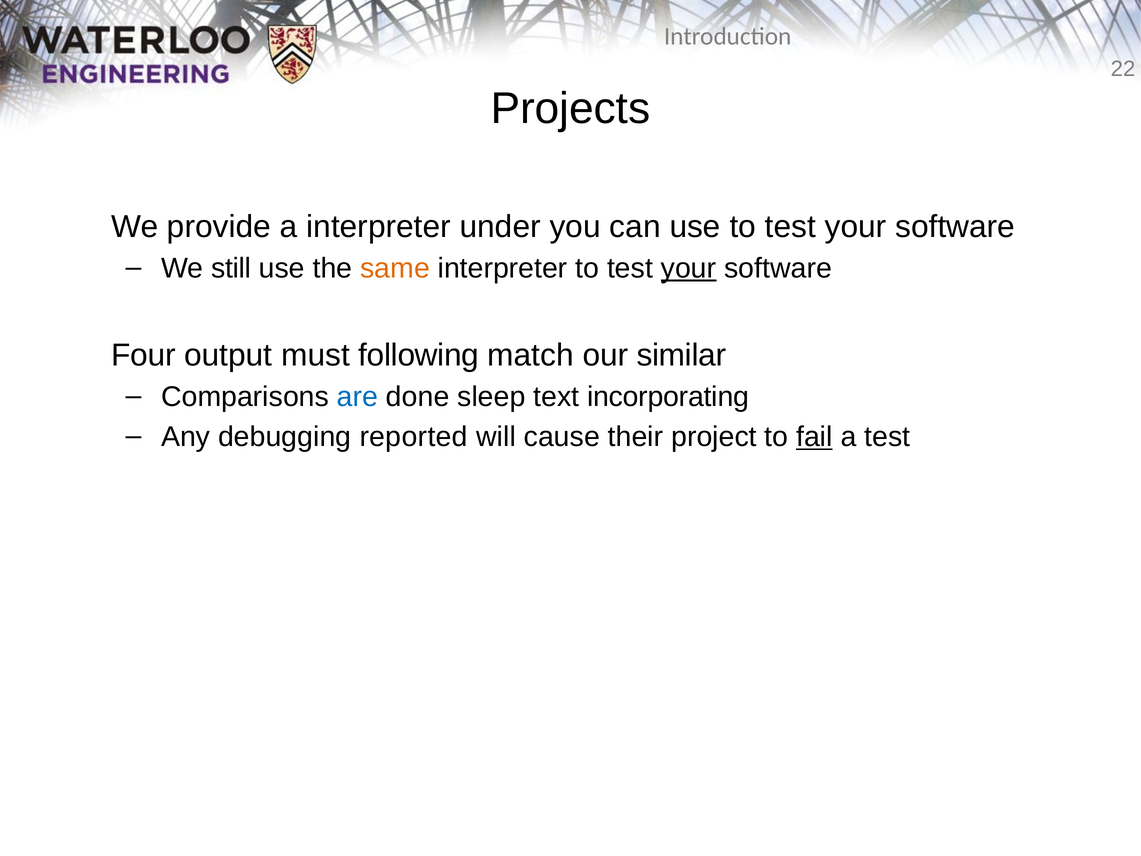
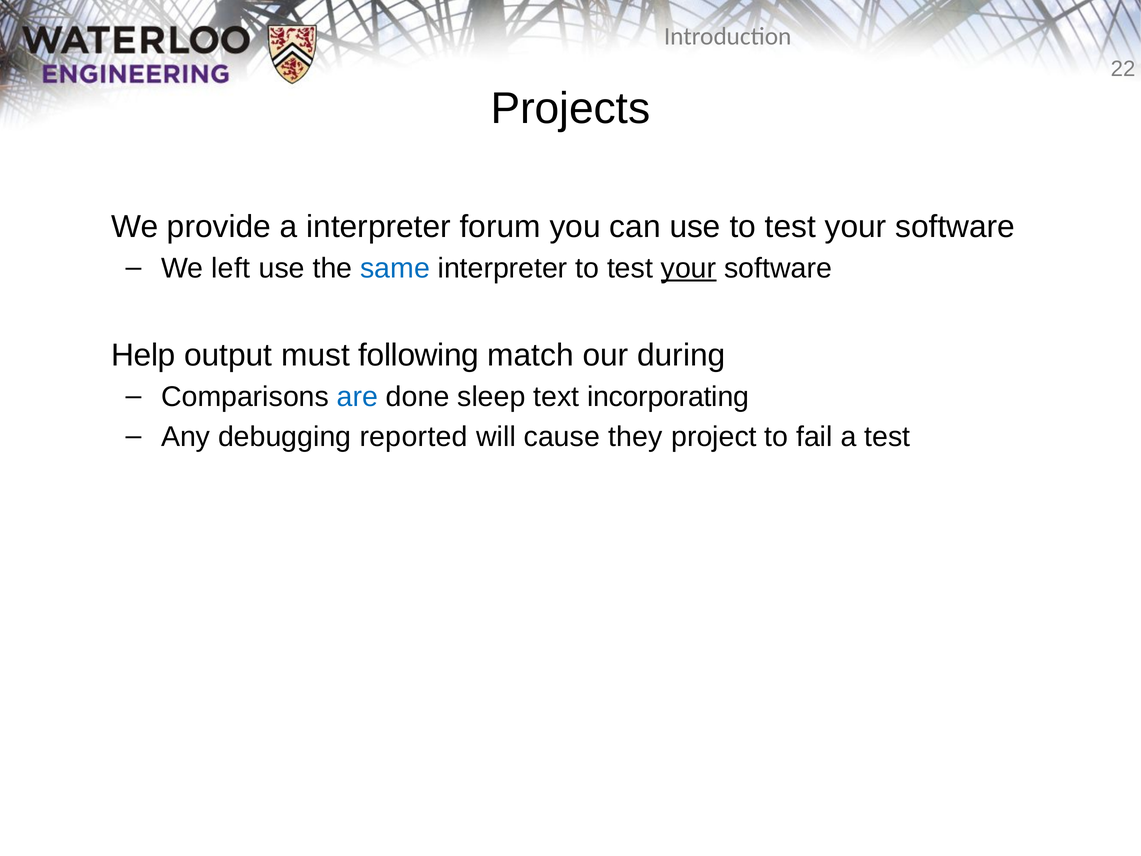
under: under -> forum
still: still -> left
same colour: orange -> blue
Four: Four -> Help
similar: similar -> during
their: their -> they
fail underline: present -> none
